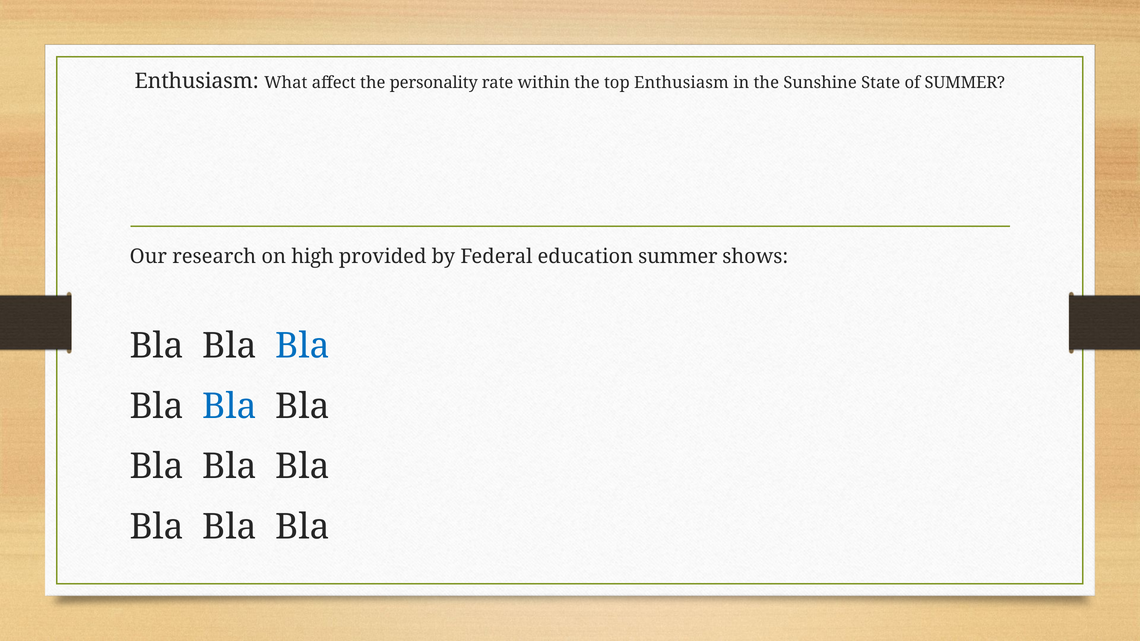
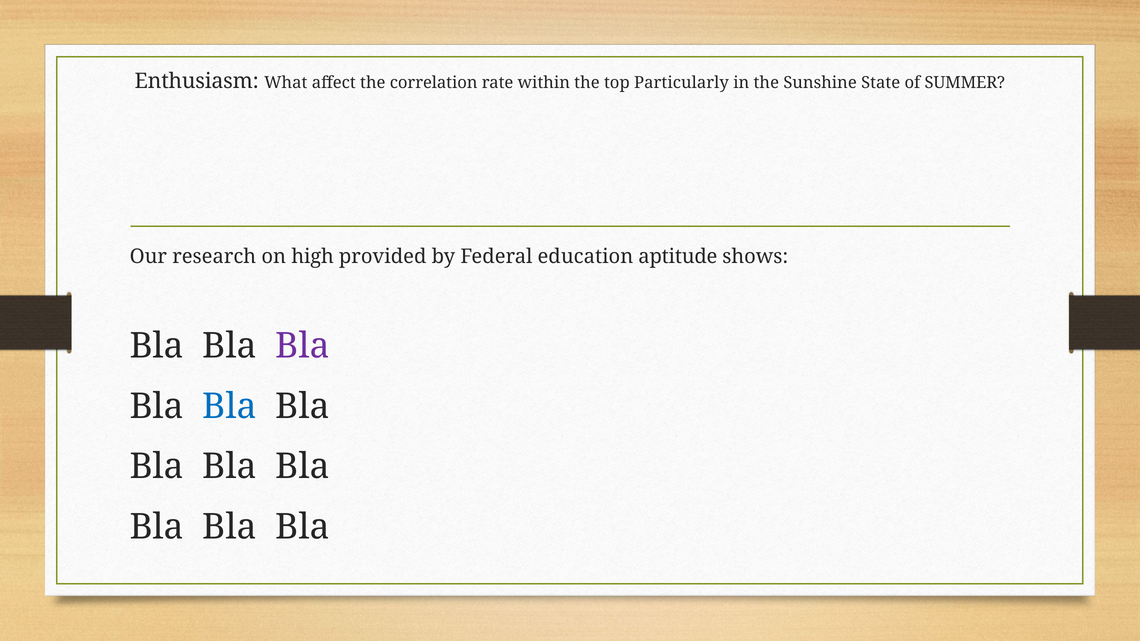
personality: personality -> correlation
top Enthusiasm: Enthusiasm -> Particularly
education summer: summer -> aptitude
Bla at (302, 346) colour: blue -> purple
